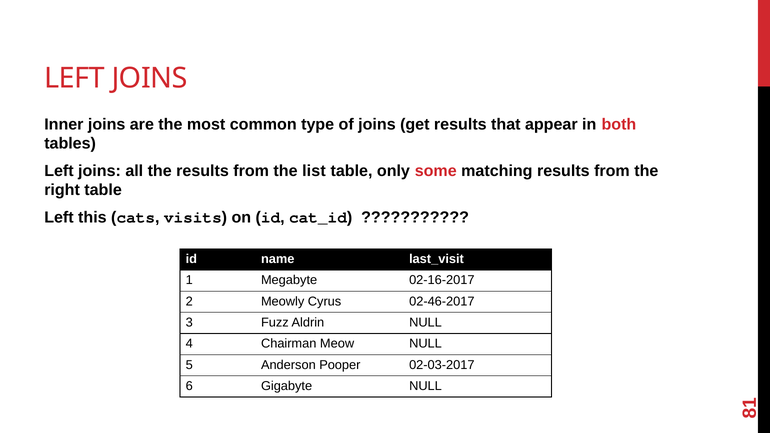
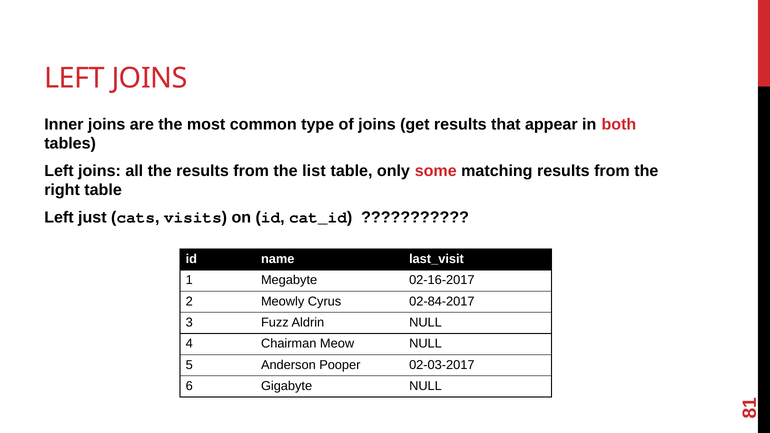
this: this -> just
02-46-2017: 02-46-2017 -> 02-84-2017
